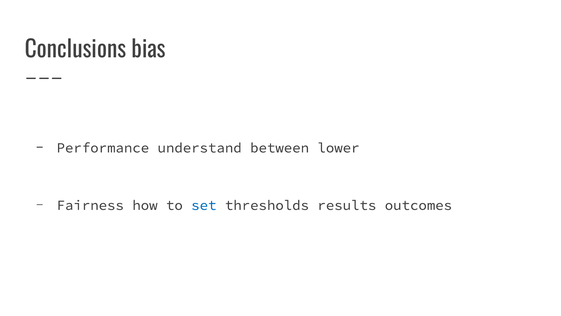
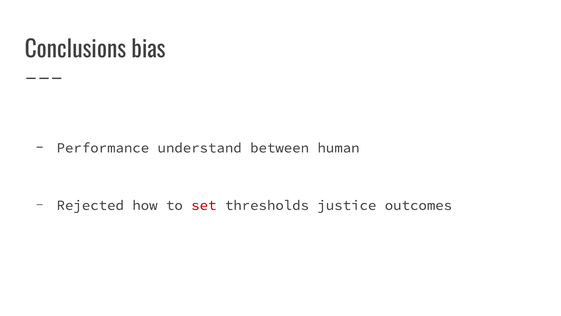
lower: lower -> human
Fairness: Fairness -> Rejected
set colour: blue -> red
results: results -> justice
